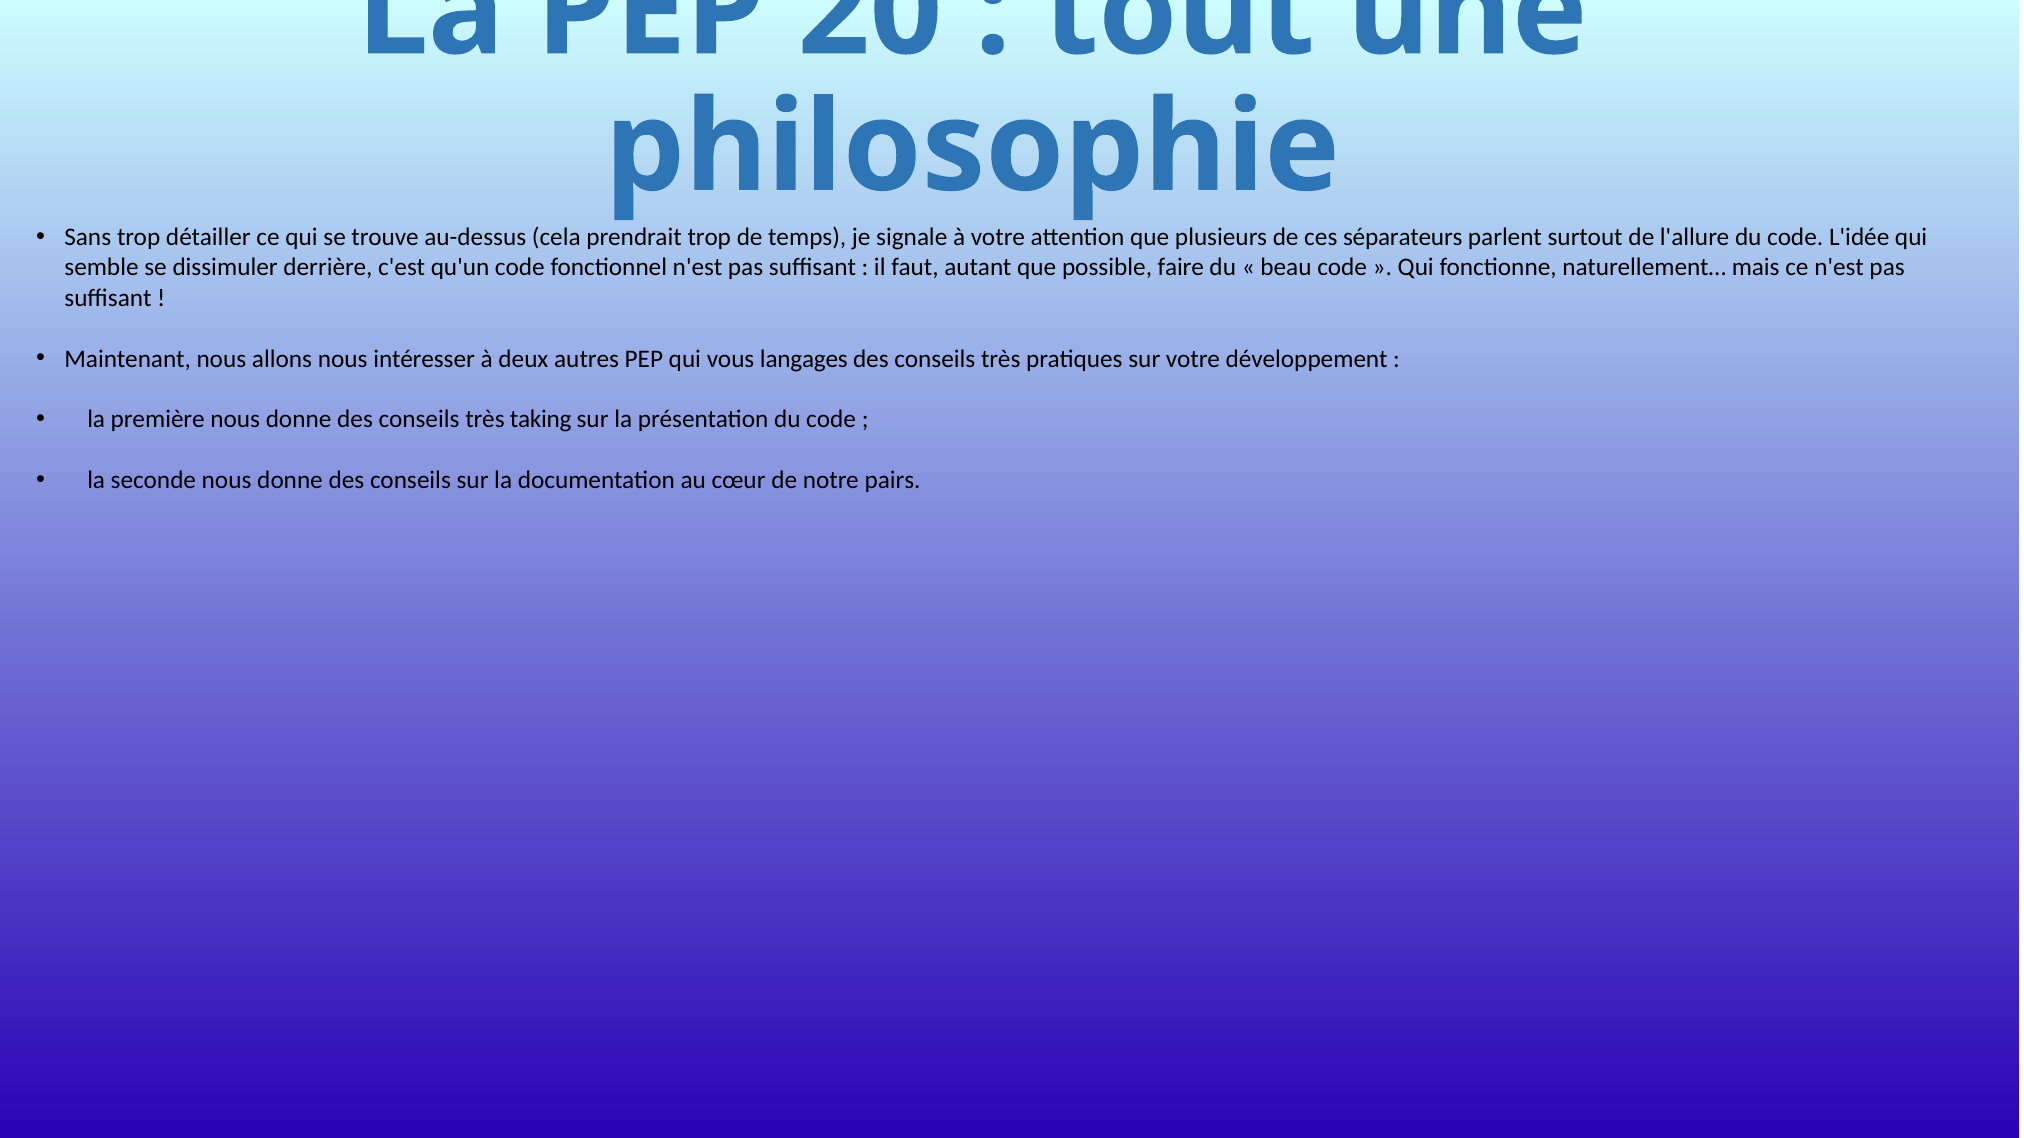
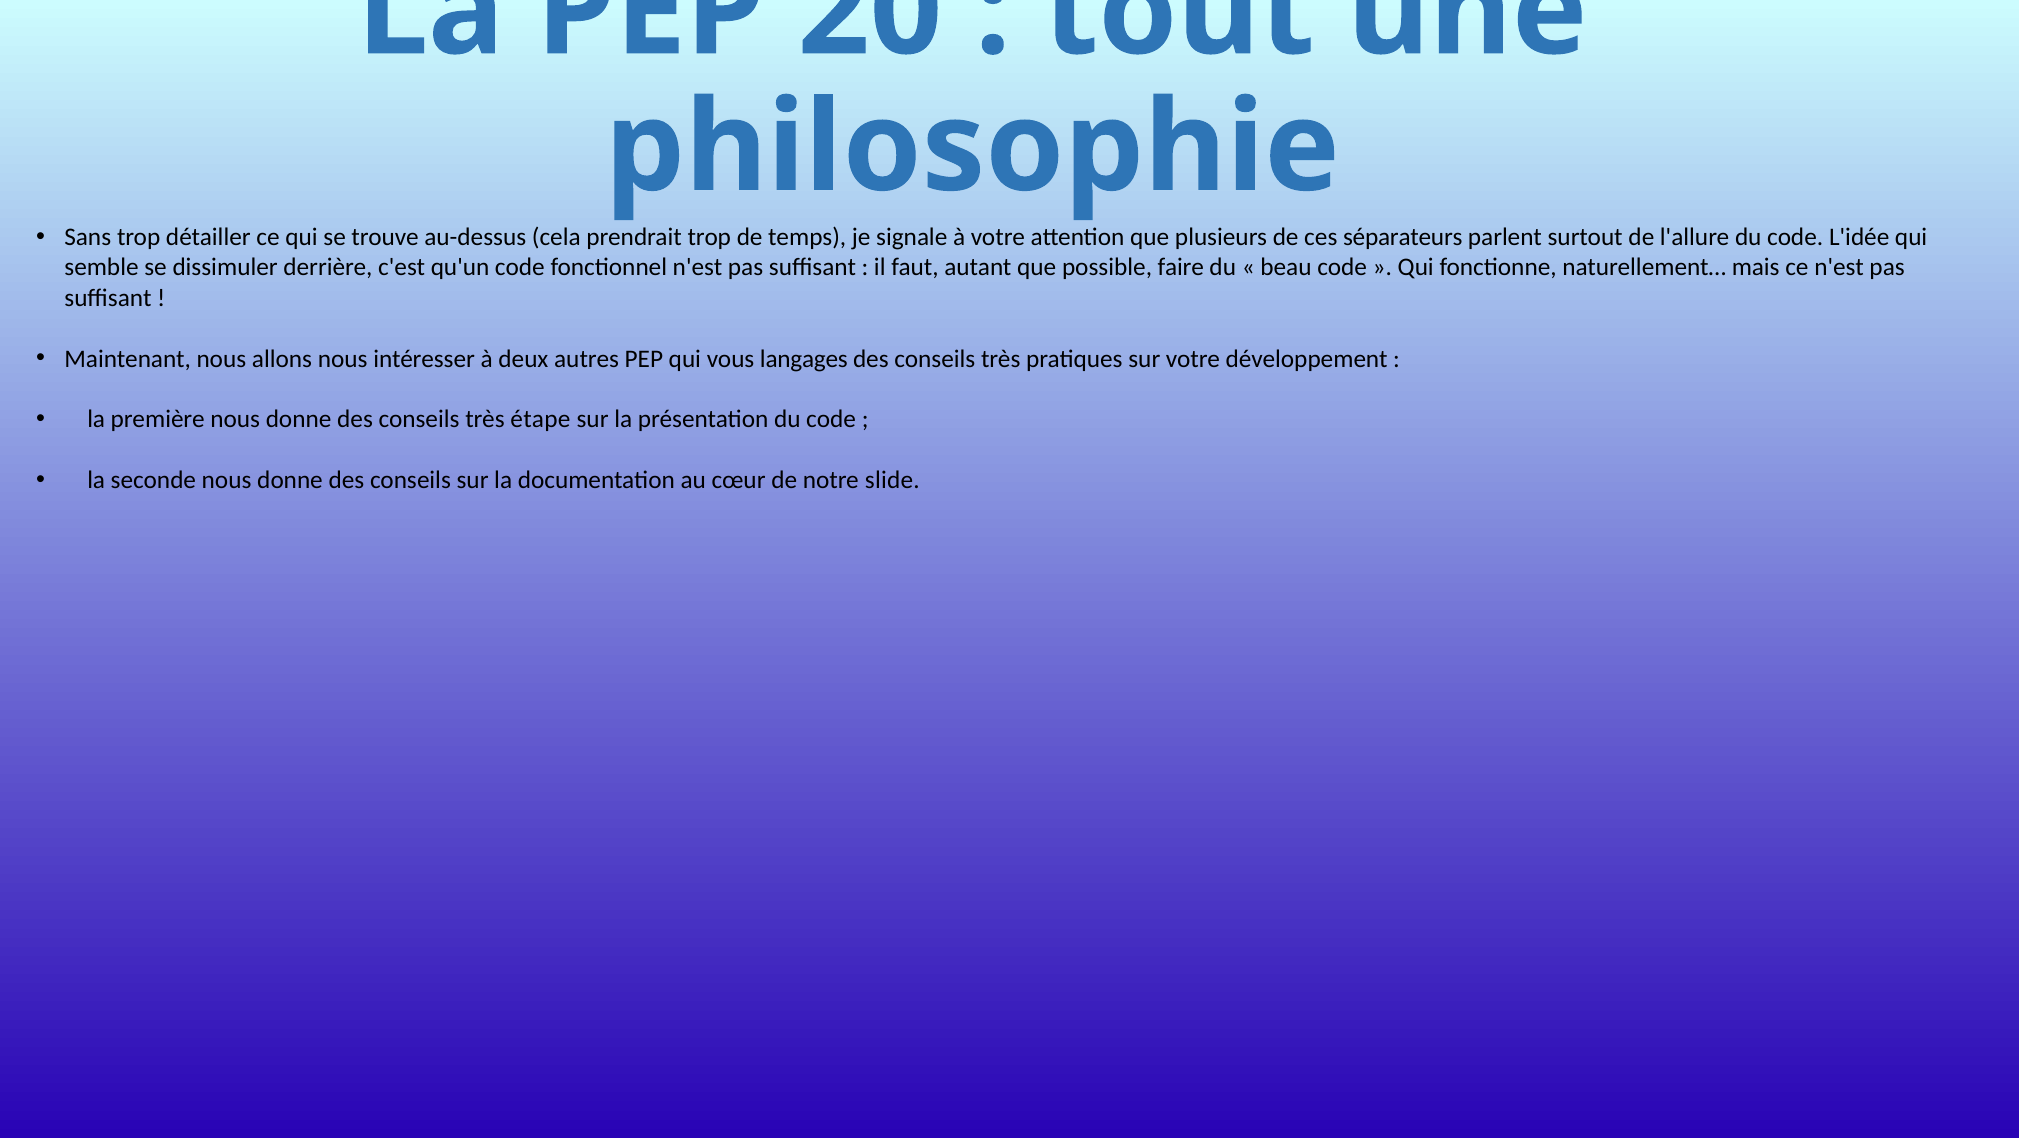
taking: taking -> étape
pairs: pairs -> slide
